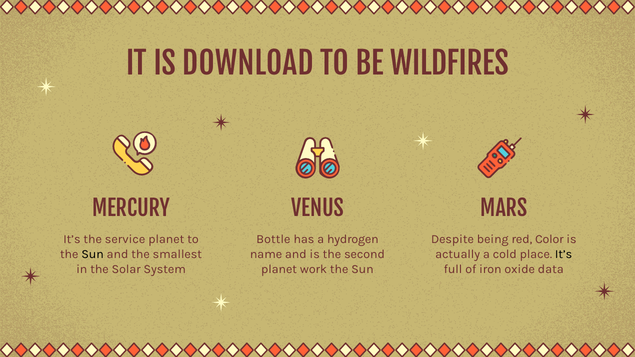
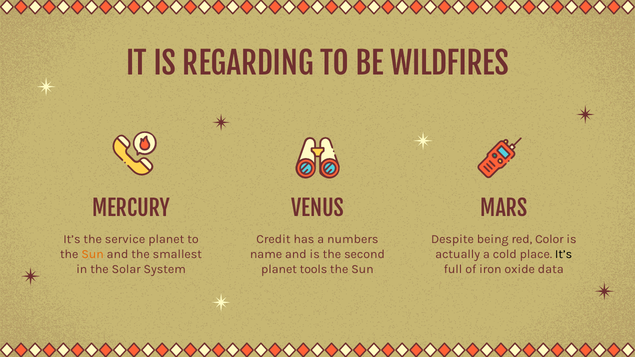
DOWNLOAD: DOWNLOAD -> REGARDING
Bottle: Bottle -> Credit
hydrogen: hydrogen -> numbers
Sun at (93, 254) colour: black -> orange
work: work -> tools
